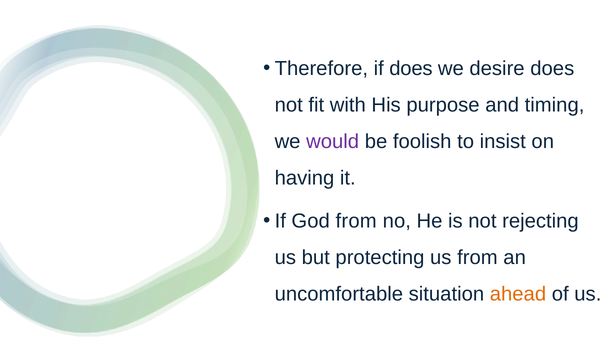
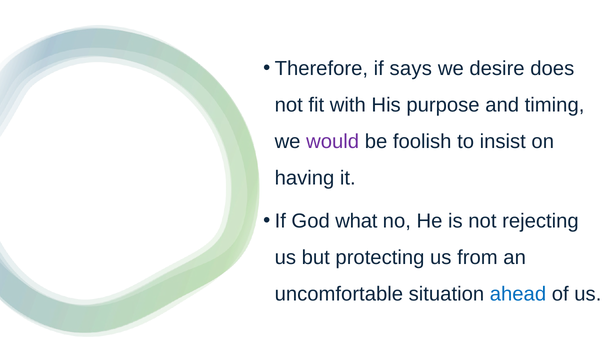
if does: does -> says
God from: from -> what
ahead colour: orange -> blue
